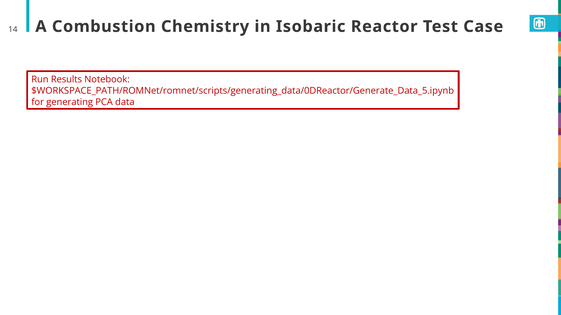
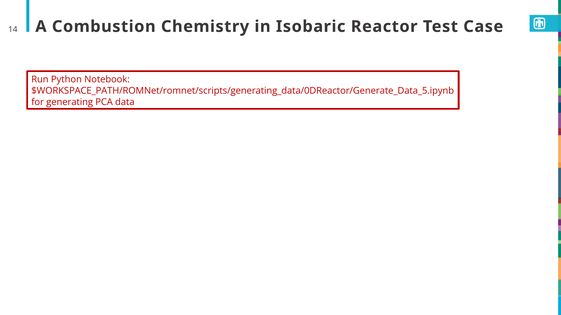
Results: Results -> Python
